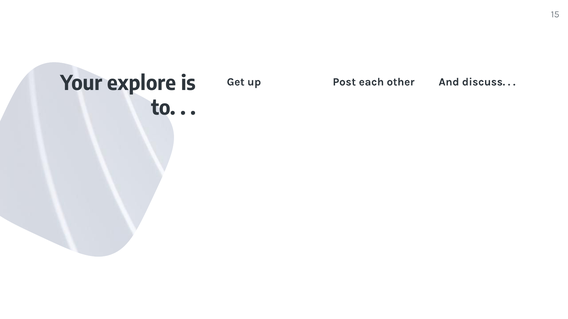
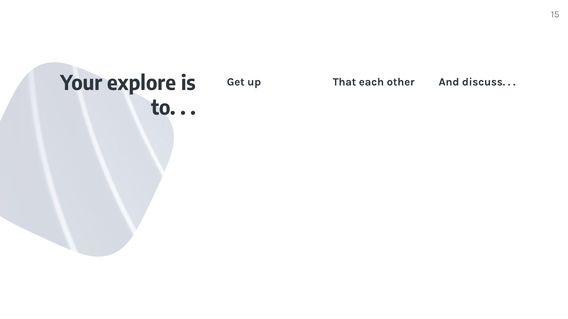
Post: Post -> That
